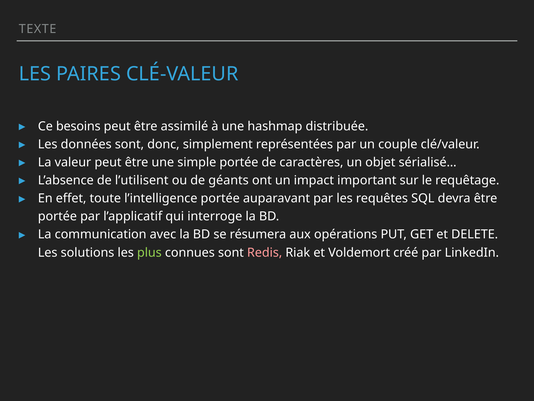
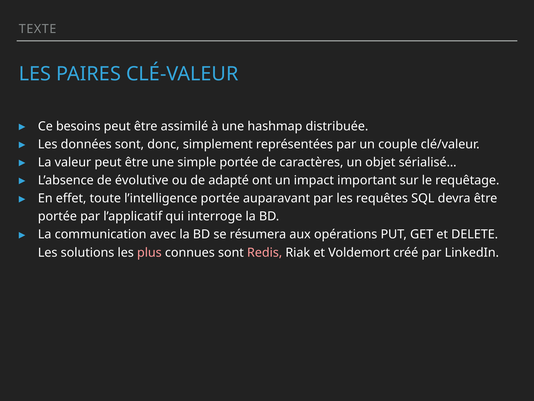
lʼutilisent: lʼutilisent -> évolutive
géants: géants -> adapté
plus colour: light green -> pink
